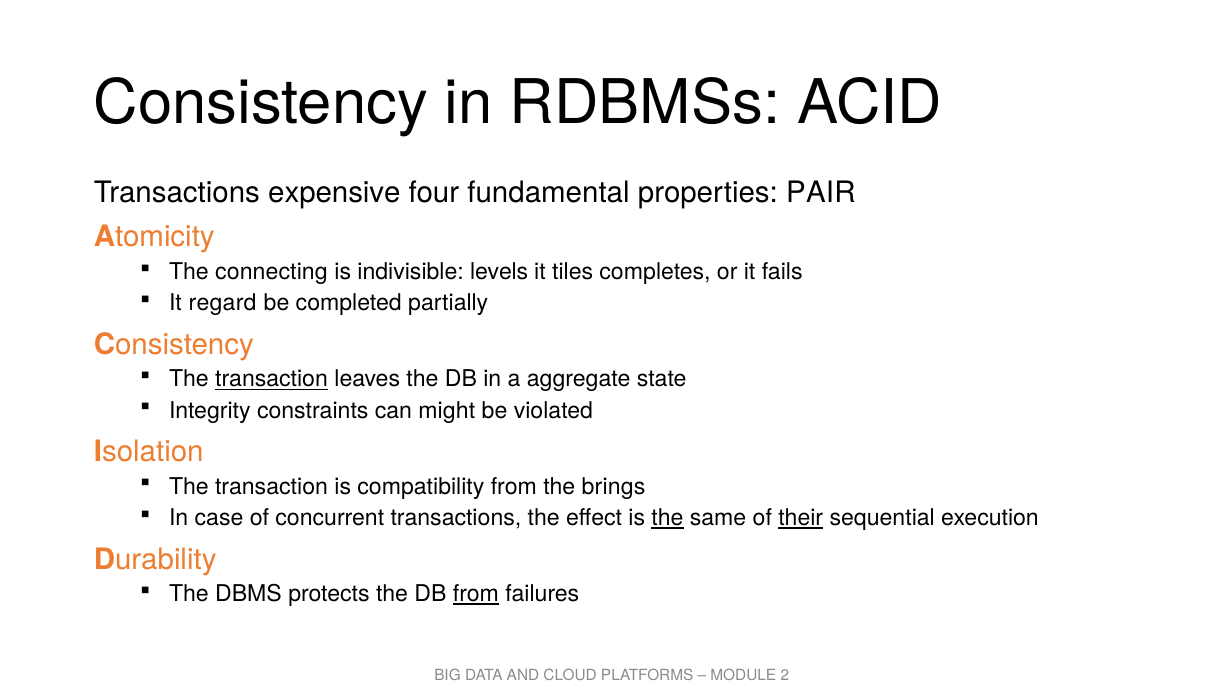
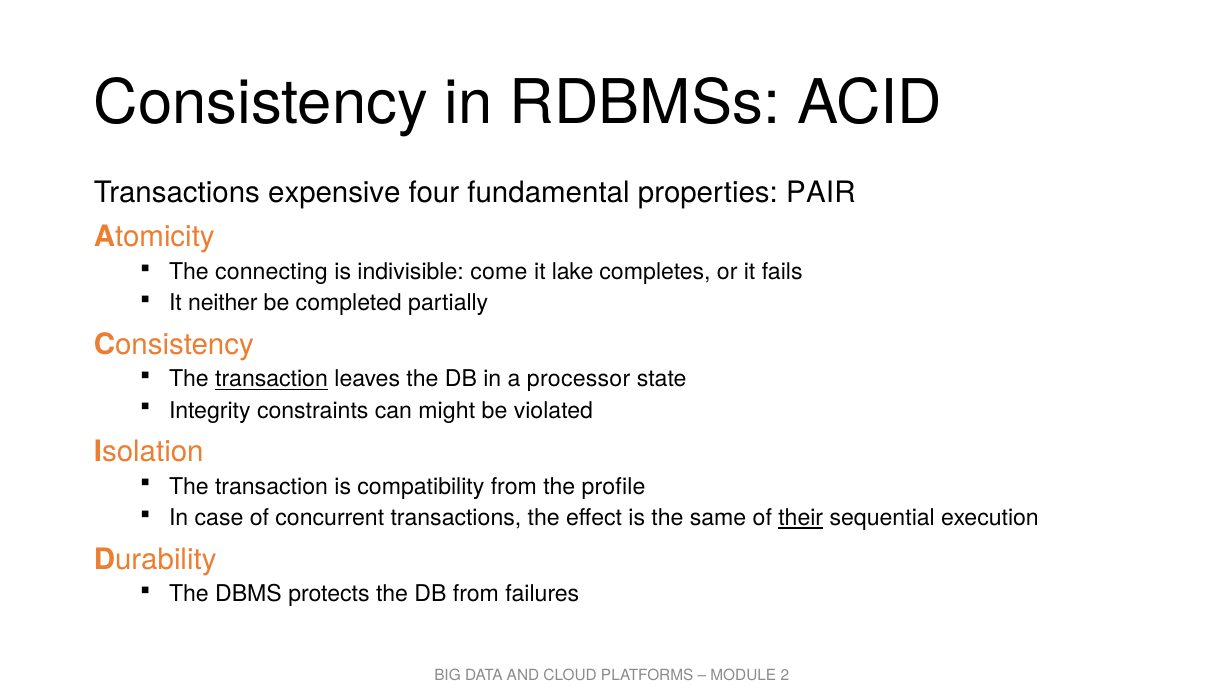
levels: levels -> come
tiles: tiles -> lake
regard: regard -> neither
aggregate: aggregate -> processor
brings: brings -> profile
the at (667, 518) underline: present -> none
from at (476, 594) underline: present -> none
